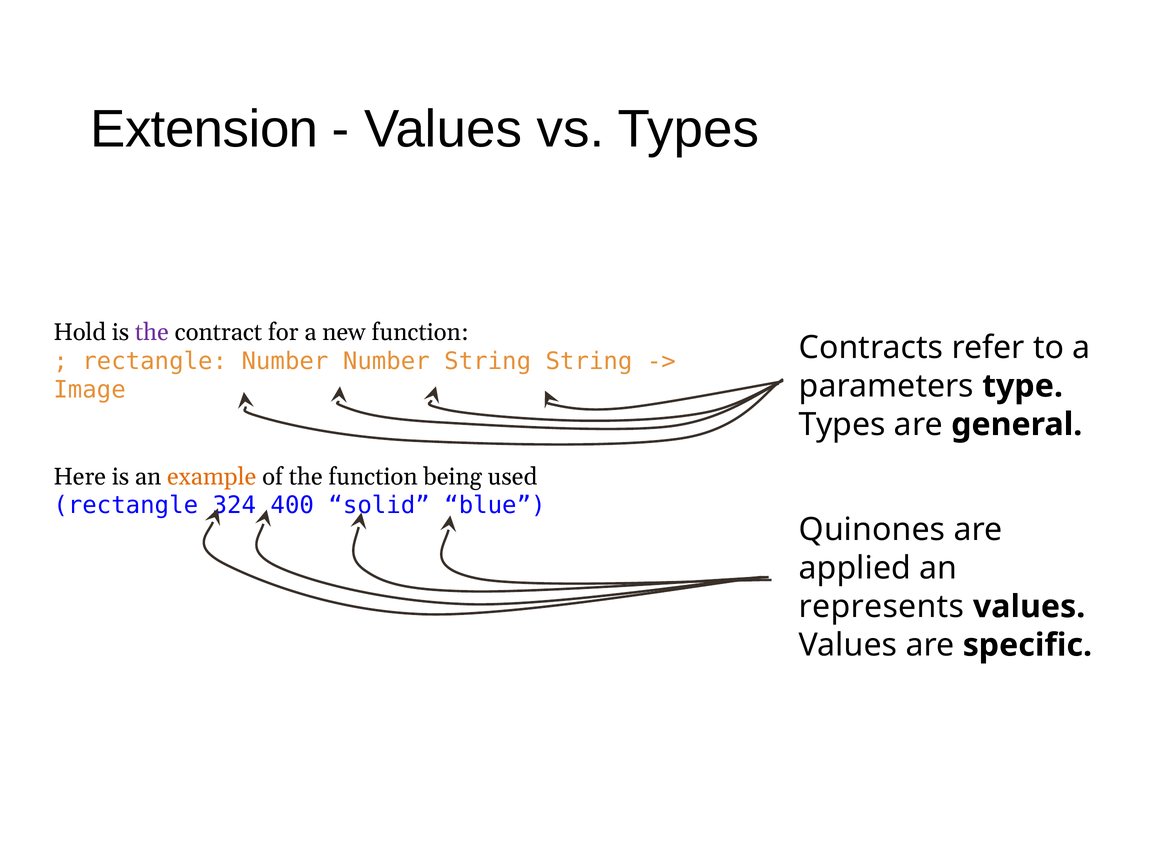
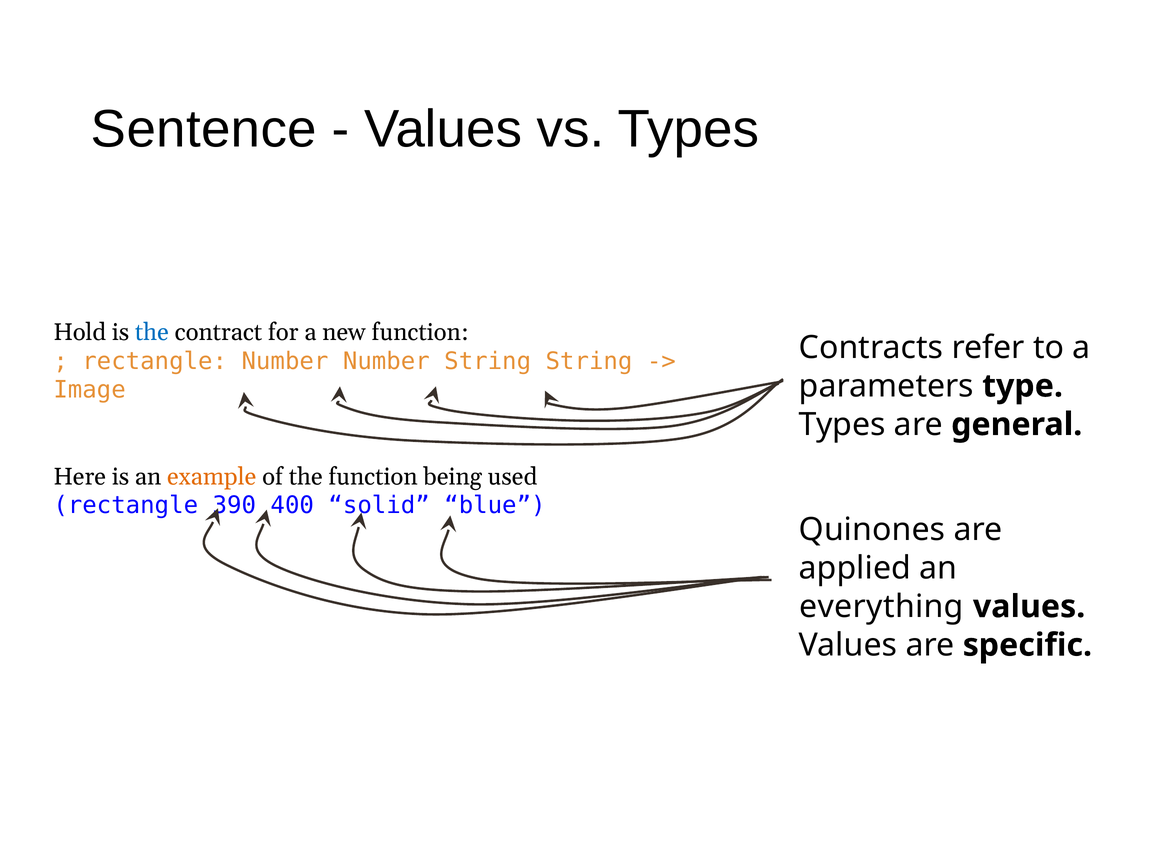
Extension: Extension -> Sentence
the at (152, 332) colour: purple -> blue
324: 324 -> 390
represents: represents -> everything
